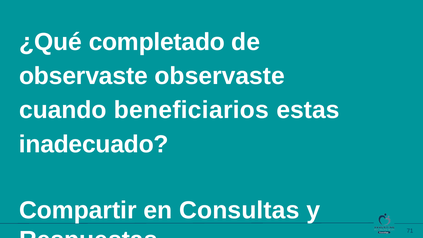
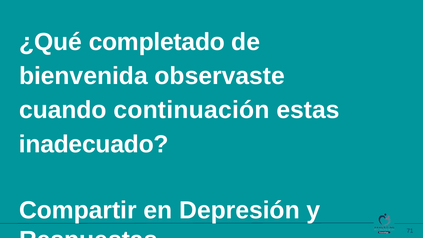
observaste at (83, 76): observaste -> bienvenida
beneficiarios: beneficiarios -> continuación
Consultas: Consultas -> Depresión
